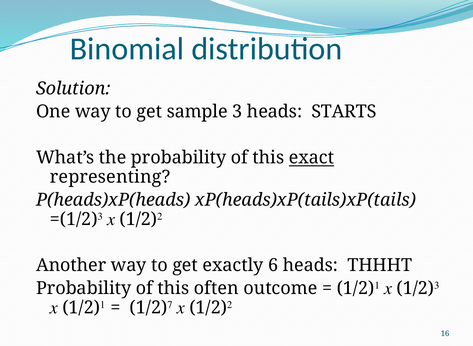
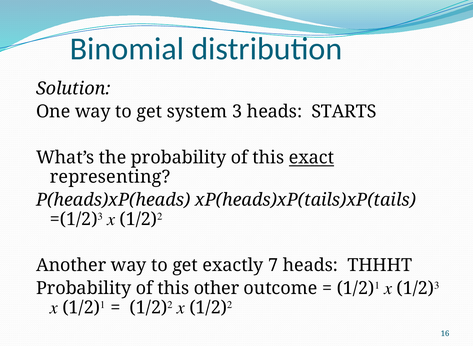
sample: sample -> system
6: 6 -> 7
often: often -> other
7 at (170, 305): 7 -> 2
